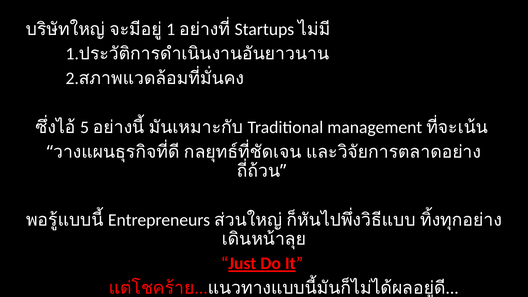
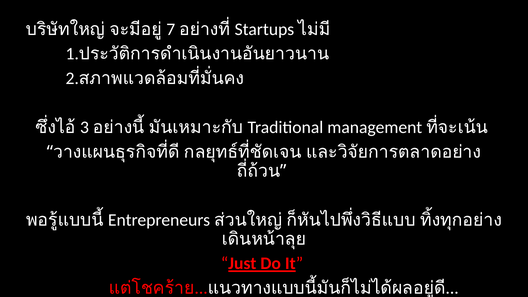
1 at (171, 29): 1 -> 7
5: 5 -> 3
